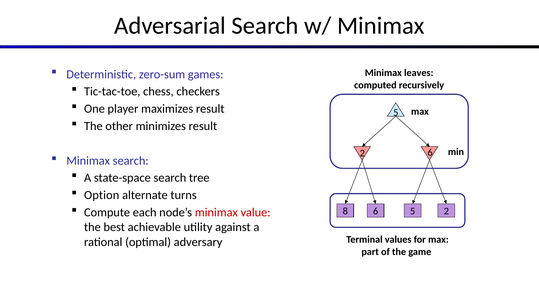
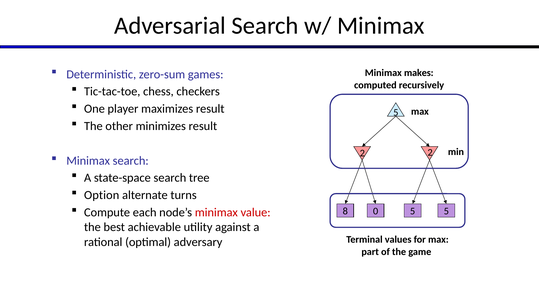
leaves: leaves -> makes
2 6: 6 -> 2
8 6: 6 -> 0
5 2: 2 -> 5
